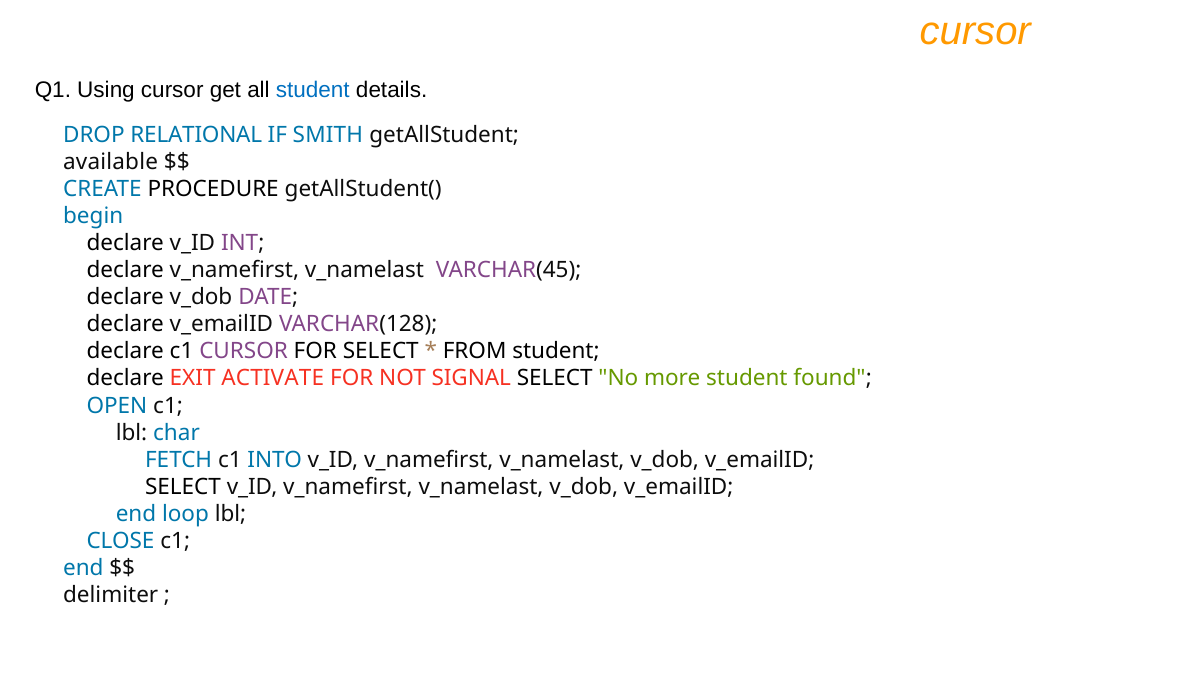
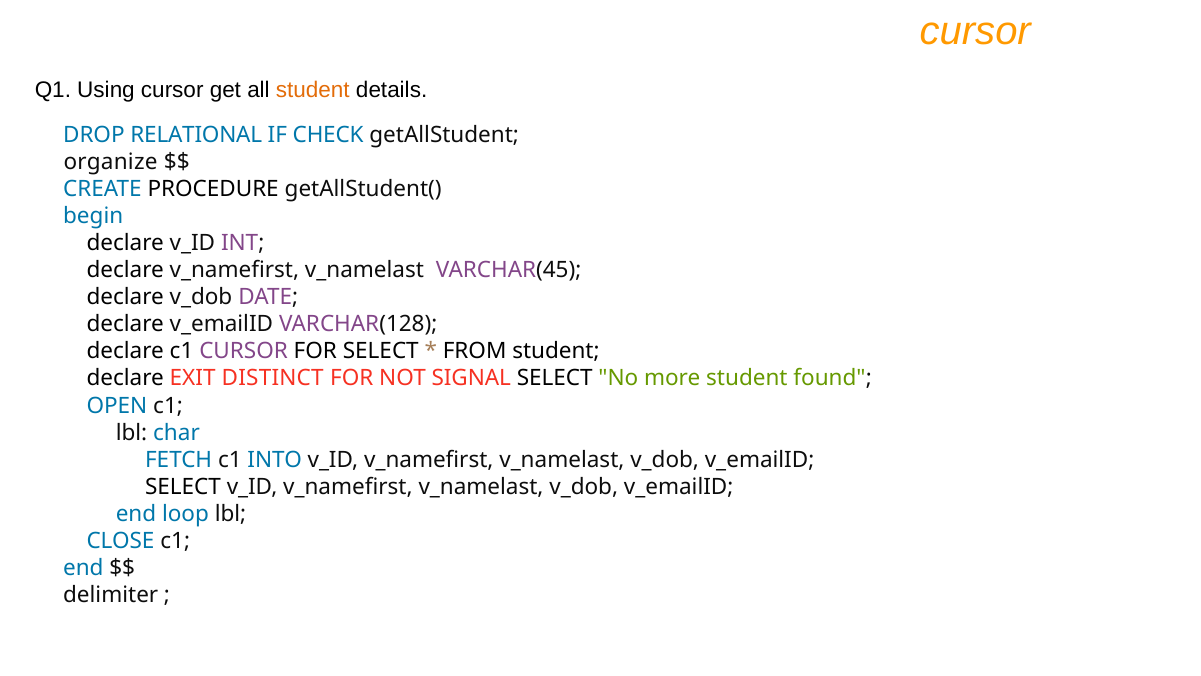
student at (313, 90) colour: blue -> orange
SMITH: SMITH -> CHECK
available: available -> organize
ACTIVATE: ACTIVATE -> DISTINCT
